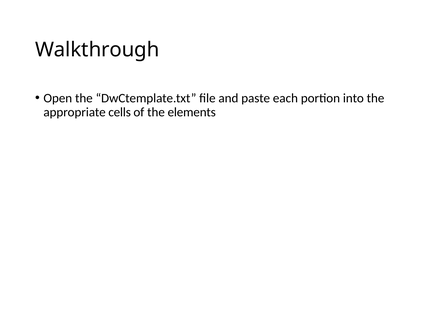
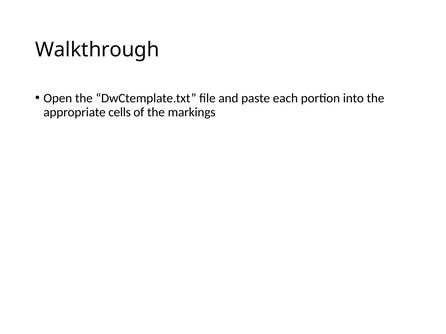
elements: elements -> markings
